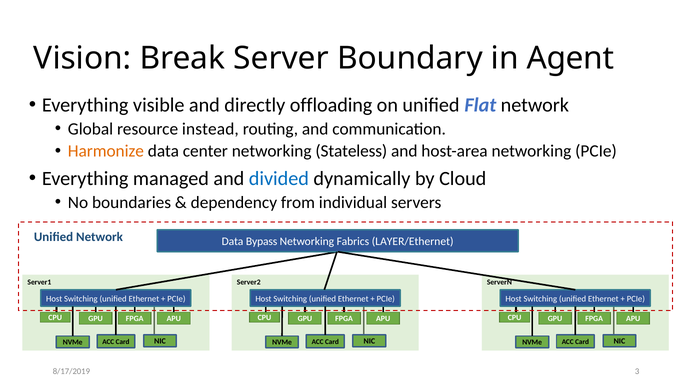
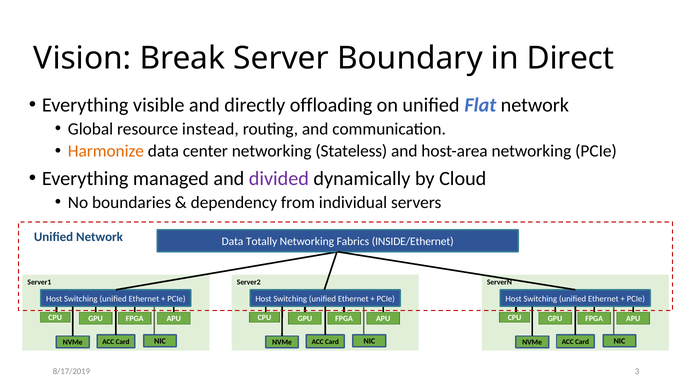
Agent: Agent -> Direct
divided colour: blue -> purple
Bypass: Bypass -> Totally
LAYER/Ethernet: LAYER/Ethernet -> INSIDE/Ethernet
